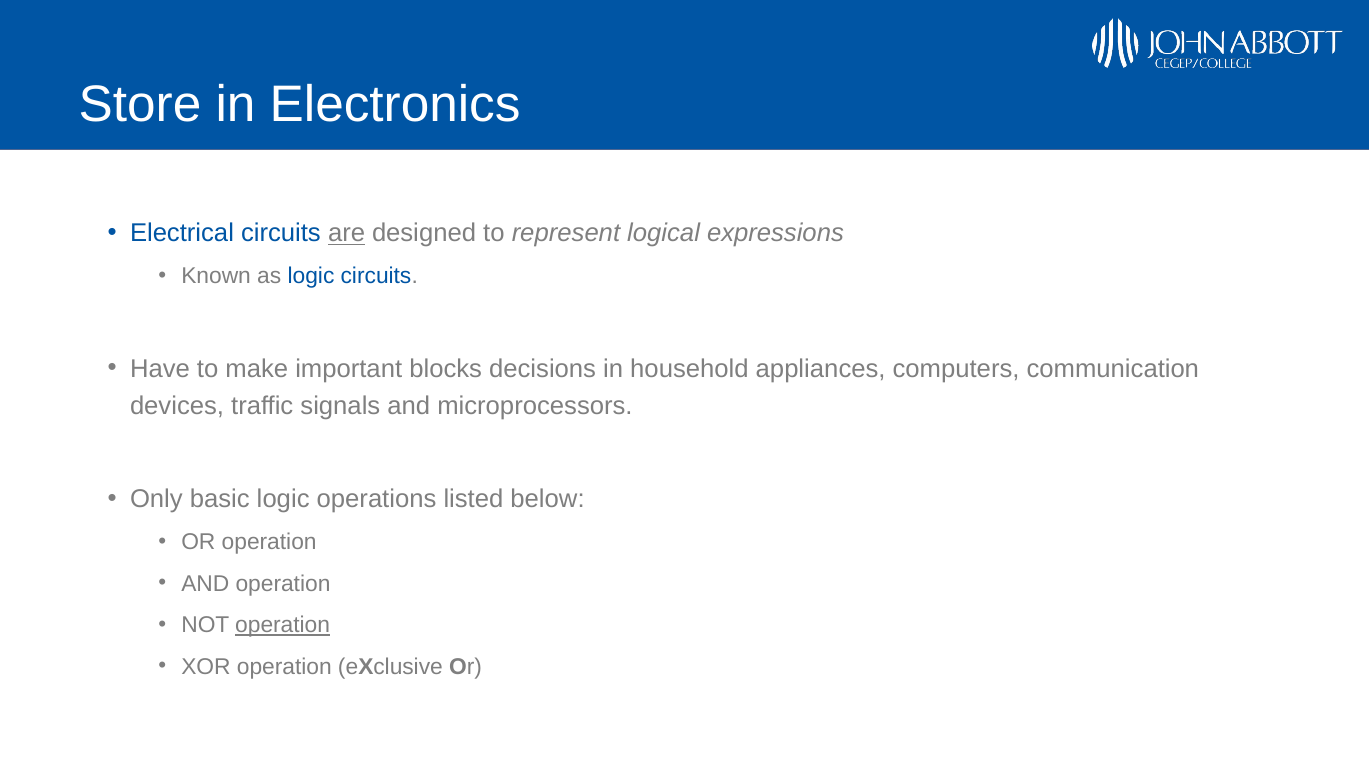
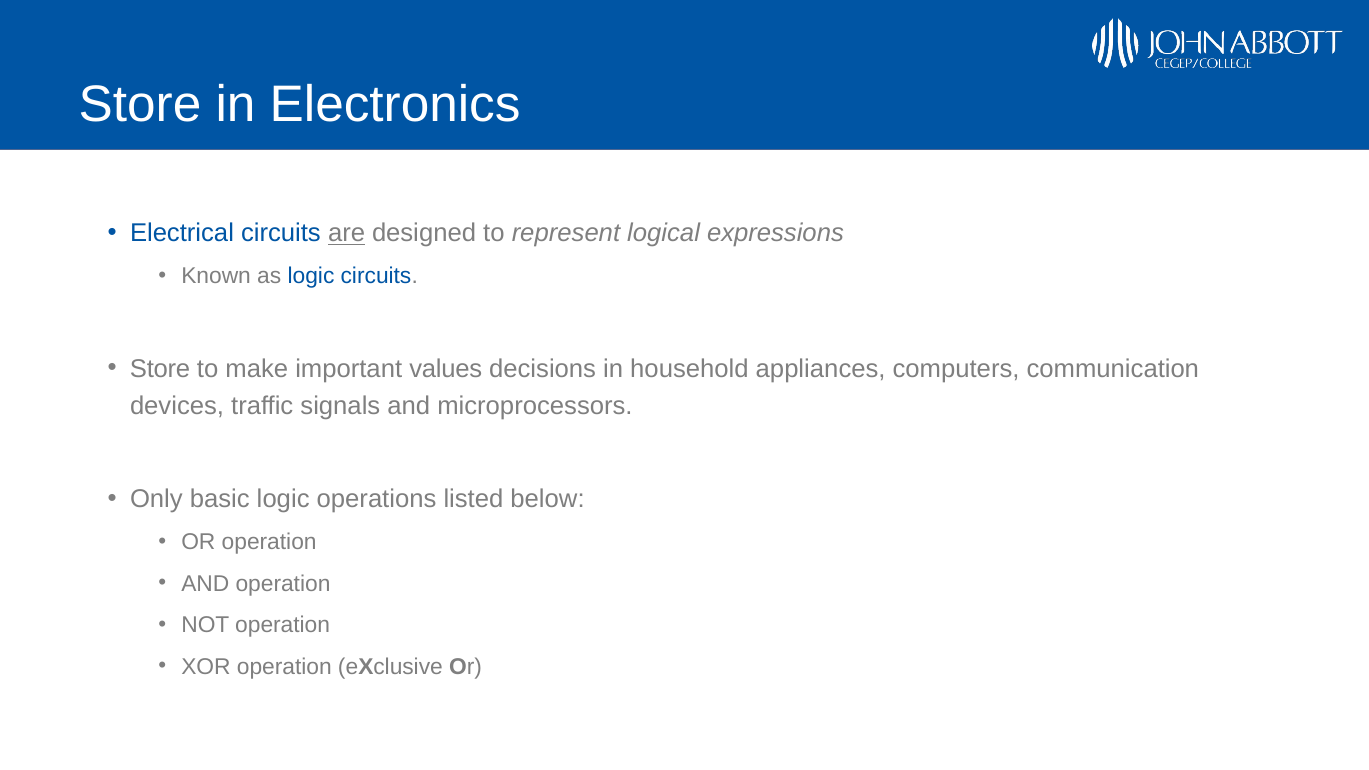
Have at (160, 369): Have -> Store
blocks: blocks -> values
operation at (283, 625) underline: present -> none
